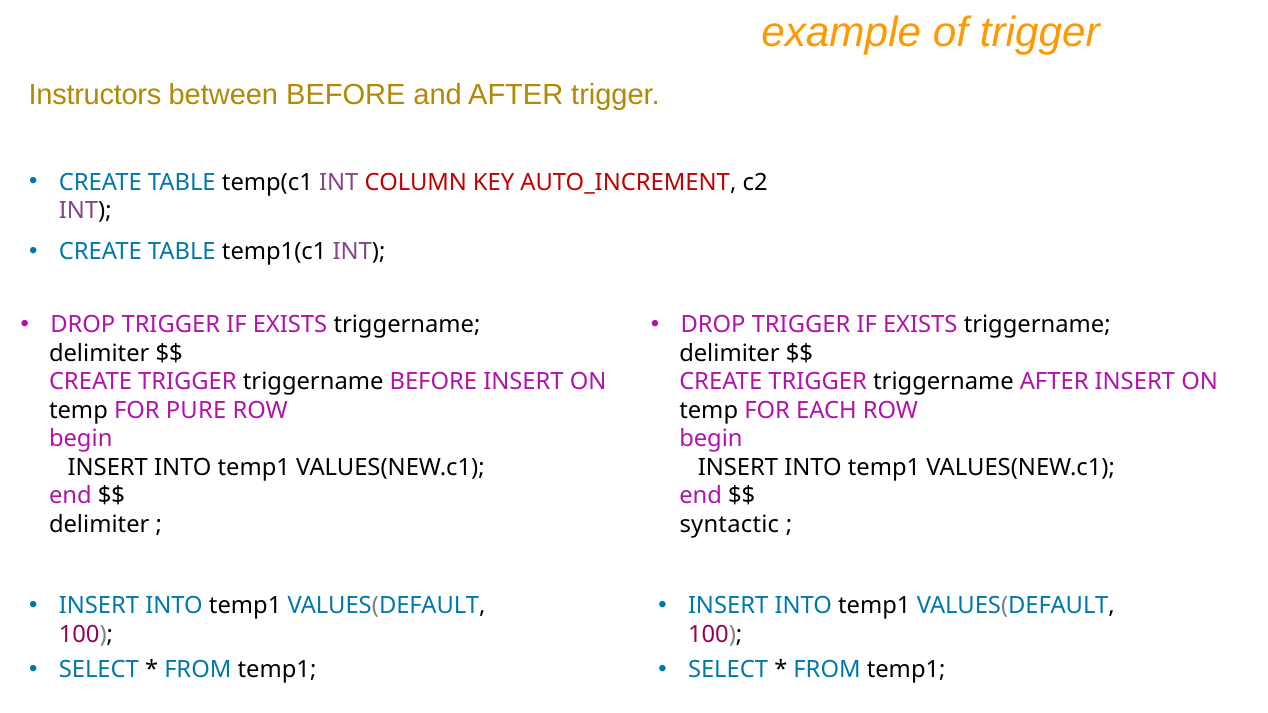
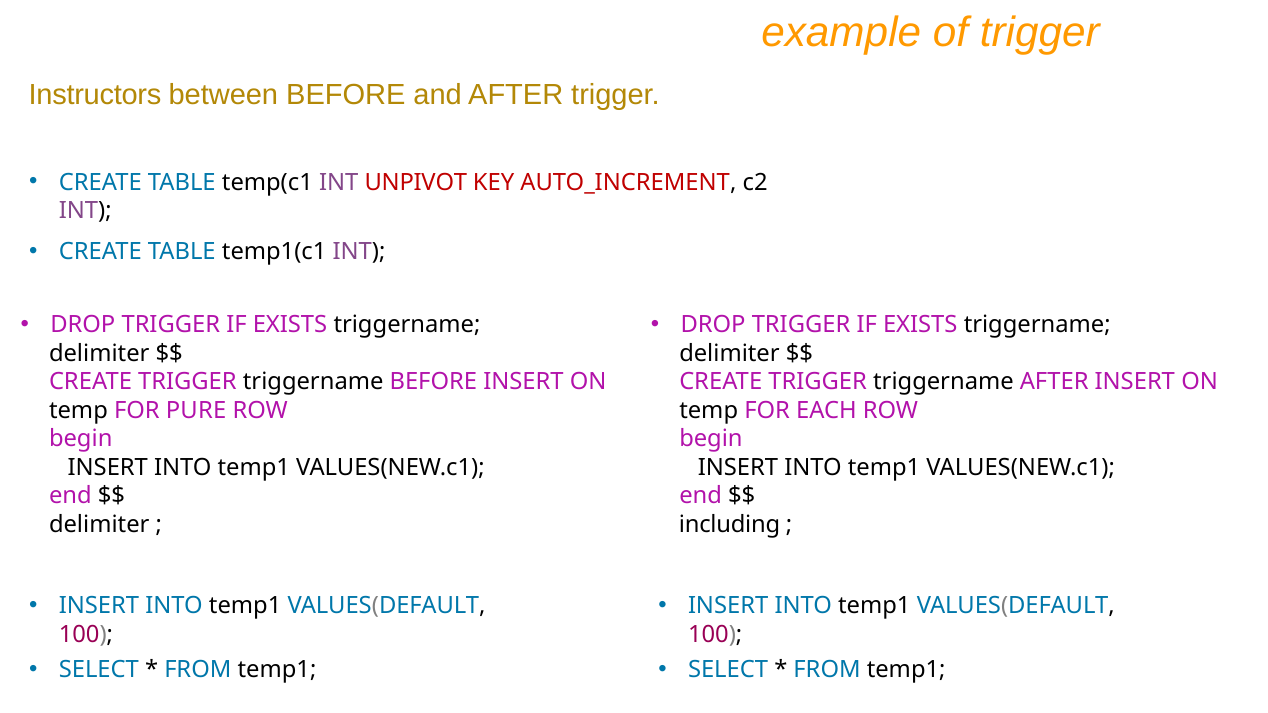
COLUMN: COLUMN -> UNPIVOT
syntactic: syntactic -> including
